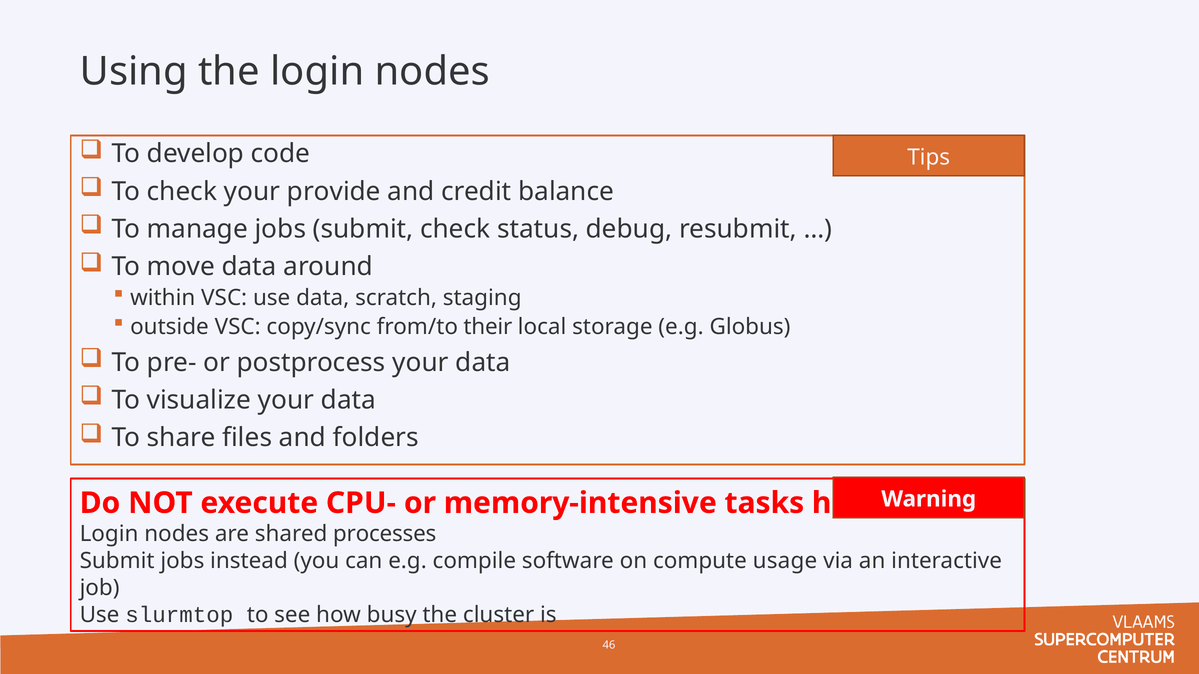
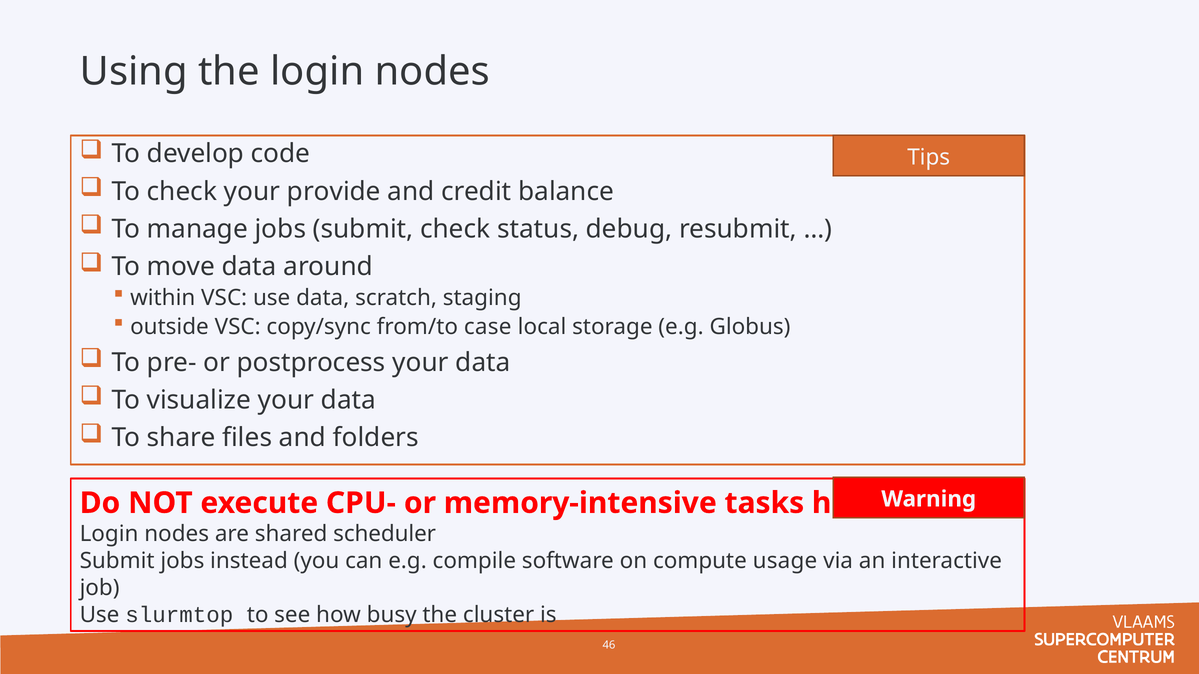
their: their -> case
processes: processes -> scheduler
